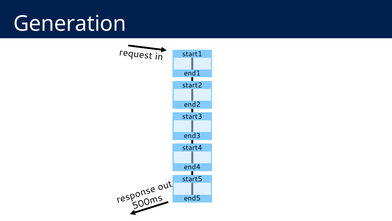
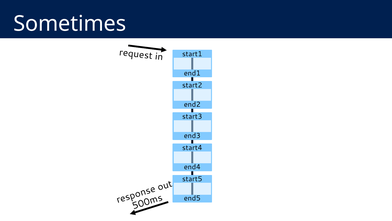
Generation: Generation -> Sometimes
